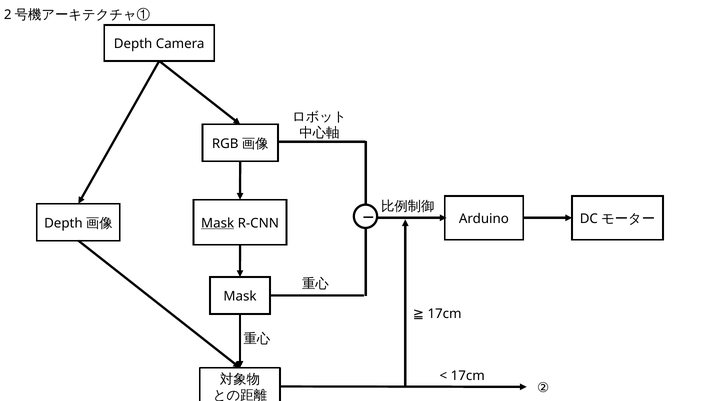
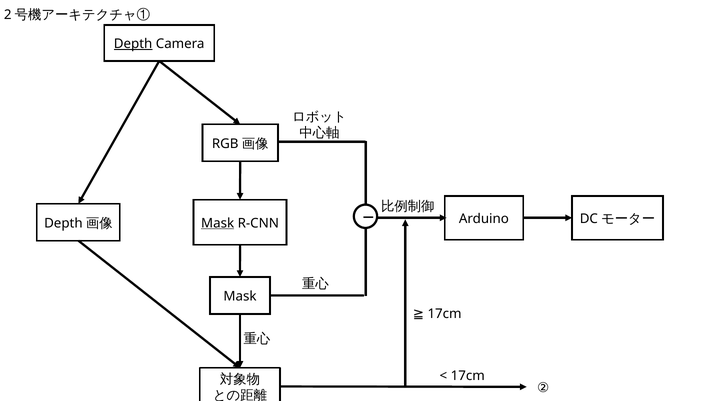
Depth underline: none -> present
